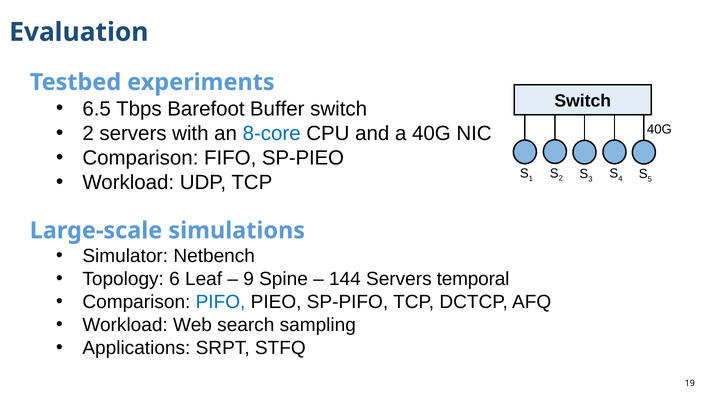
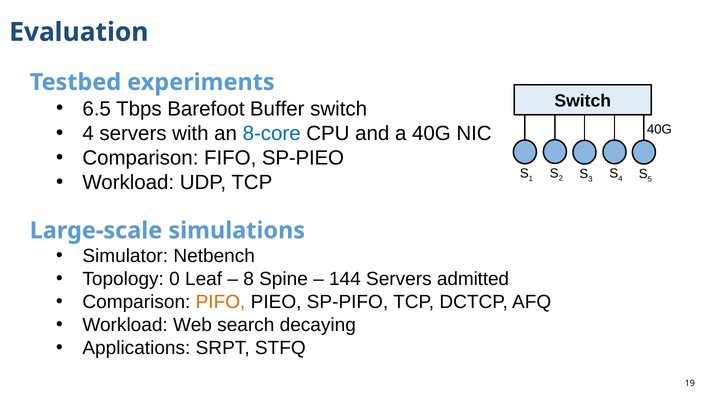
2 at (88, 133): 2 -> 4
6: 6 -> 0
9: 9 -> 8
temporal: temporal -> admitted
PIFO colour: blue -> orange
sampling: sampling -> decaying
